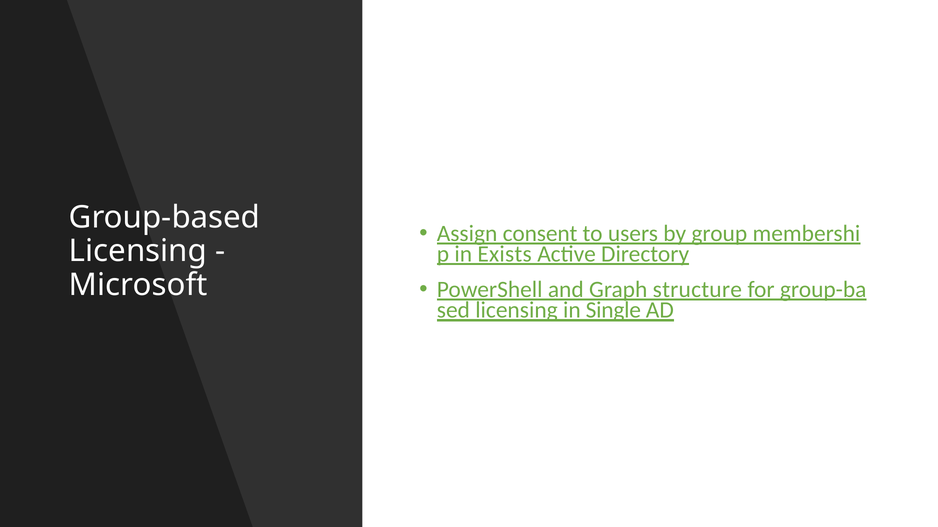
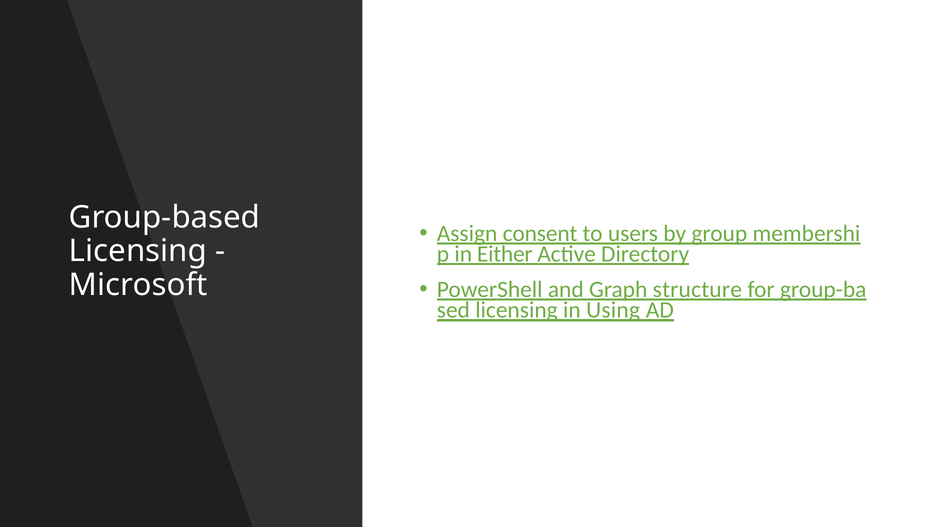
Exists: Exists -> Either
Single: Single -> Using
